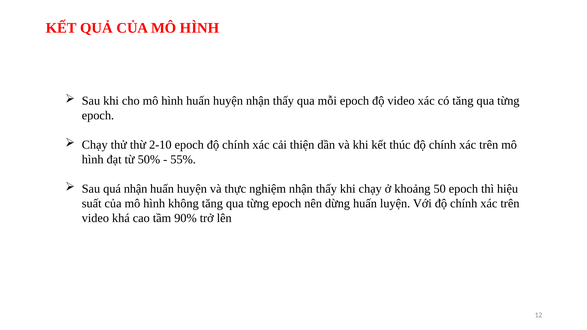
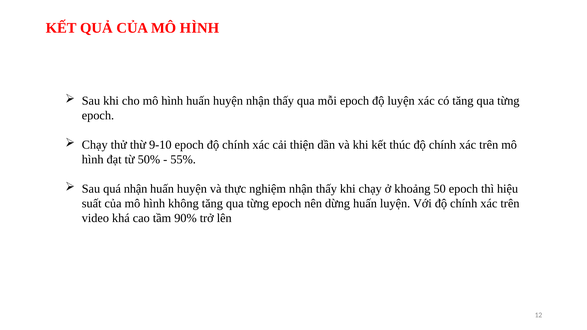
độ video: video -> luyện
2-10: 2-10 -> 9-10
